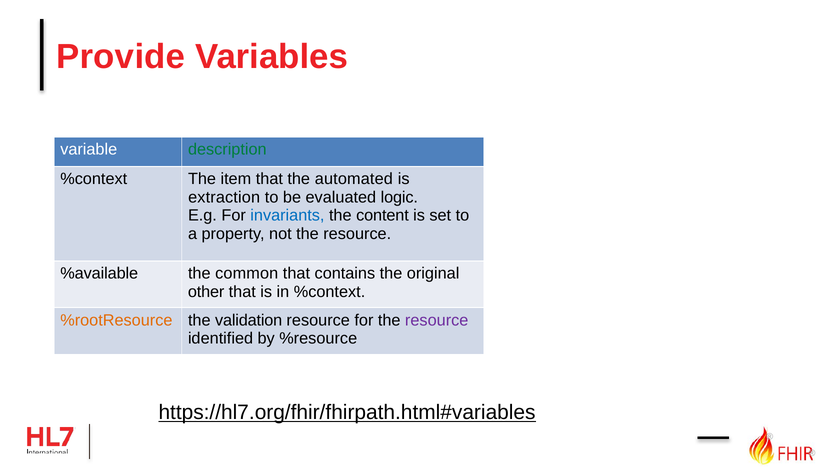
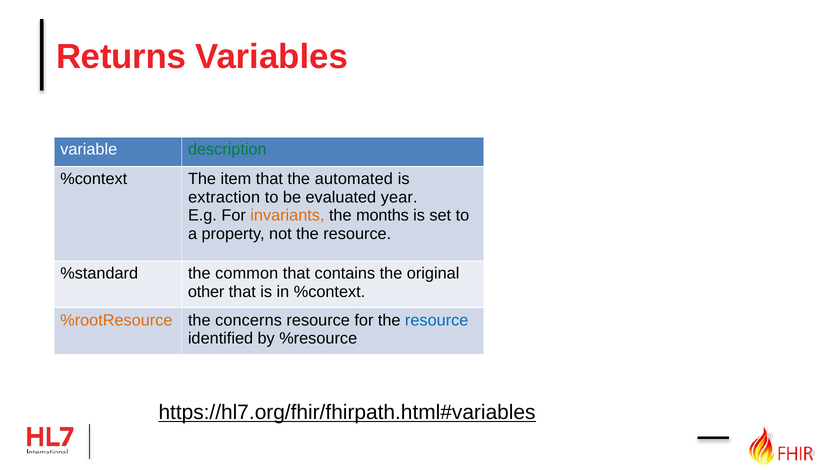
Provide: Provide -> Returns
logic: logic -> year
invariants colour: blue -> orange
content: content -> months
%available: %available -> %standard
validation: validation -> concerns
resource at (437, 320) colour: purple -> blue
